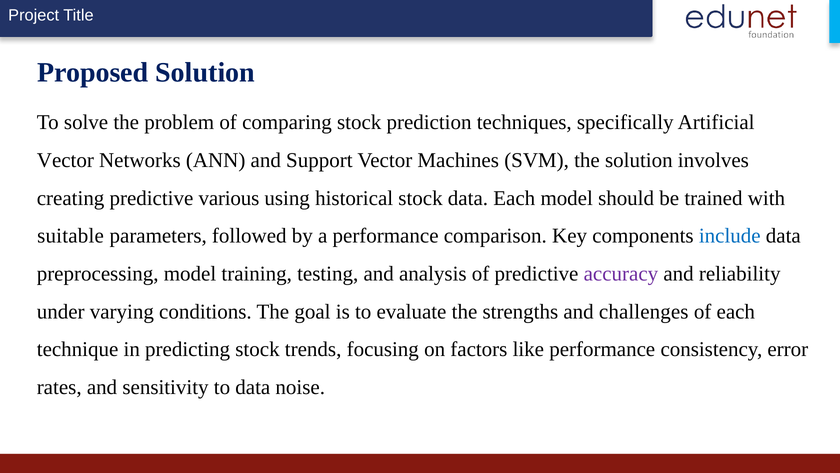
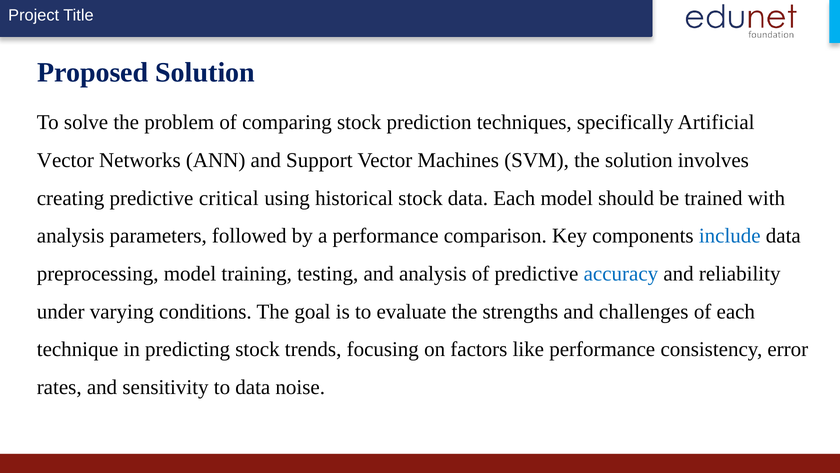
various: various -> critical
suitable at (70, 236): suitable -> analysis
accuracy colour: purple -> blue
